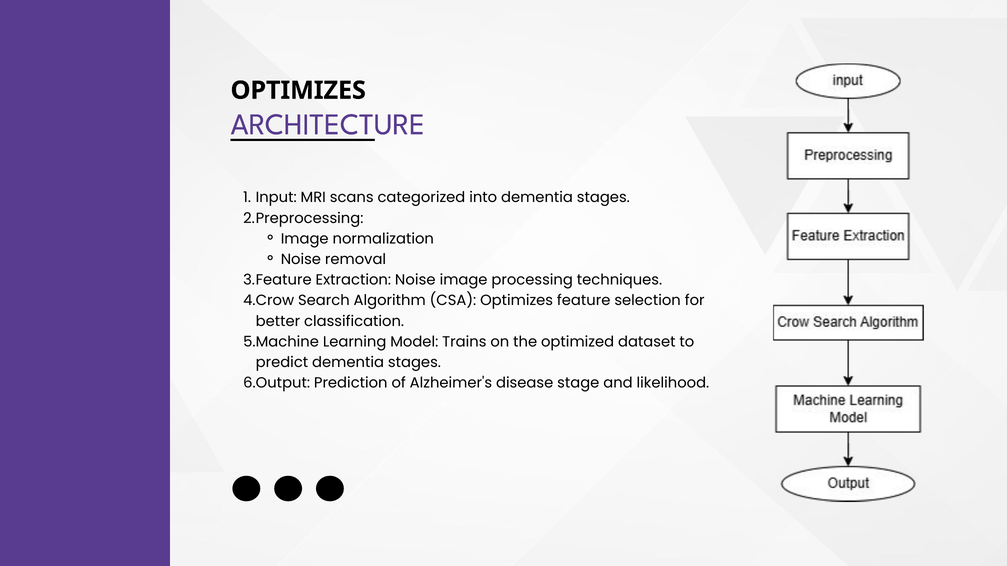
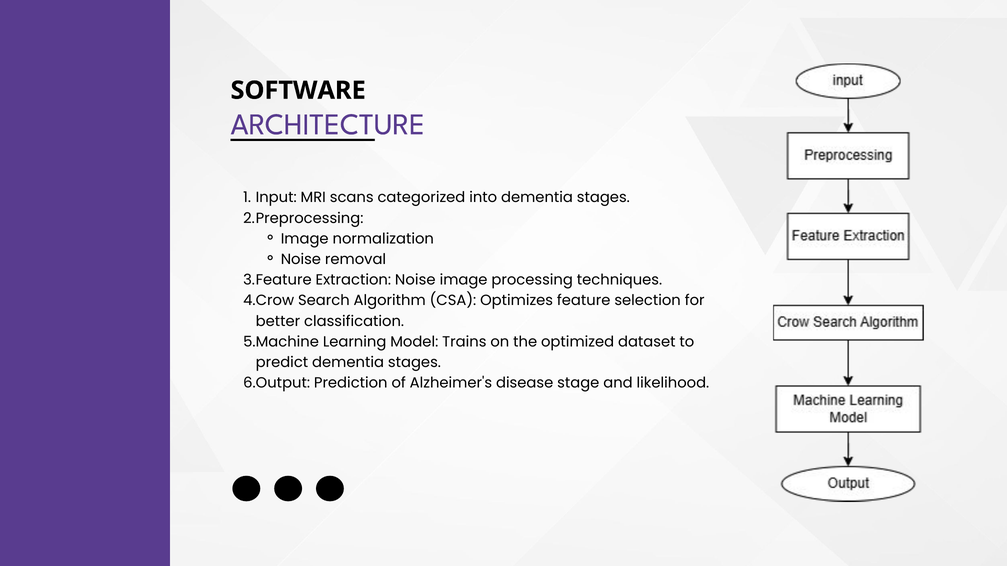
OPTIMIZES at (298, 90): OPTIMIZES -> SOFTWARE
